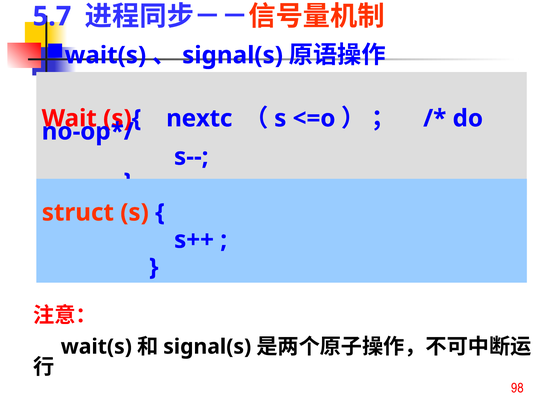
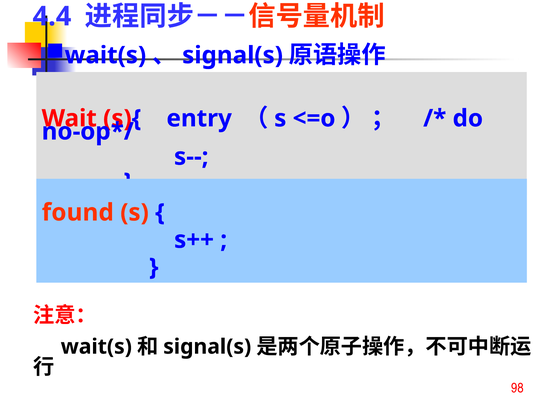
5.7: 5.7 -> 4.4
nextc: nextc -> entry
struct: struct -> found
